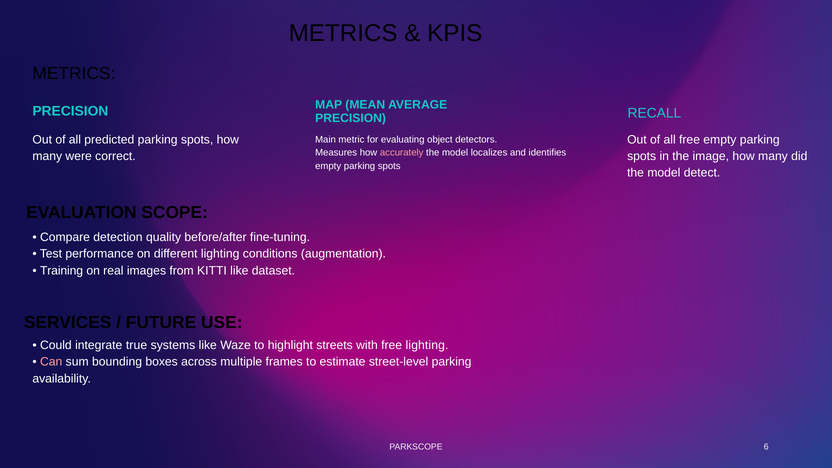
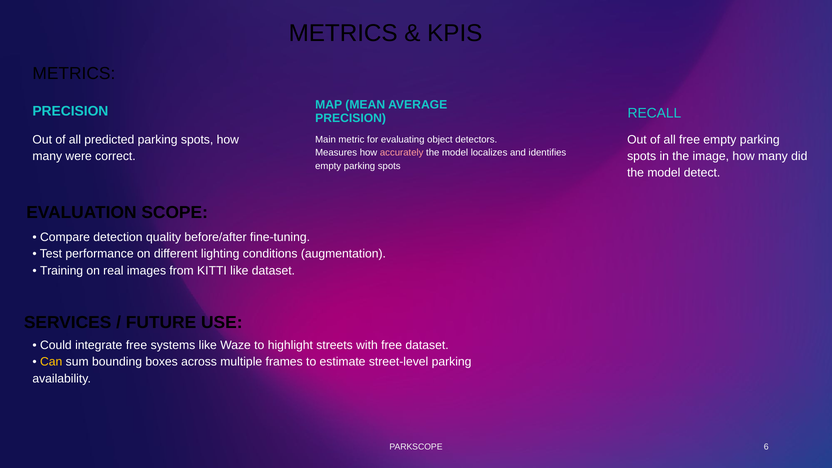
integrate true: true -> free
free lighting: lighting -> dataset
Can colour: pink -> yellow
